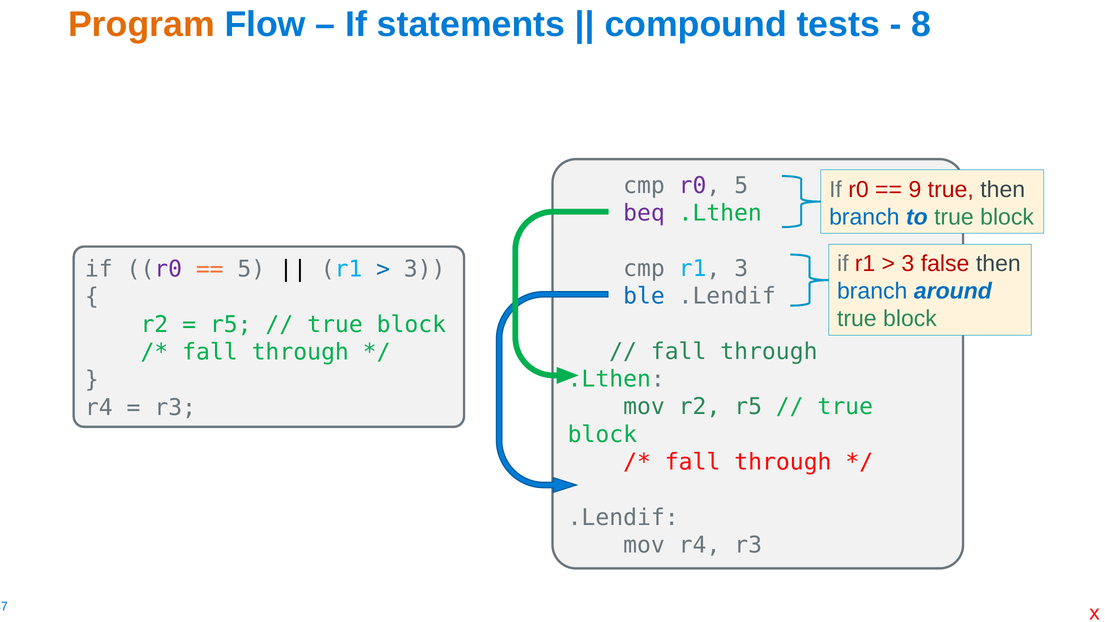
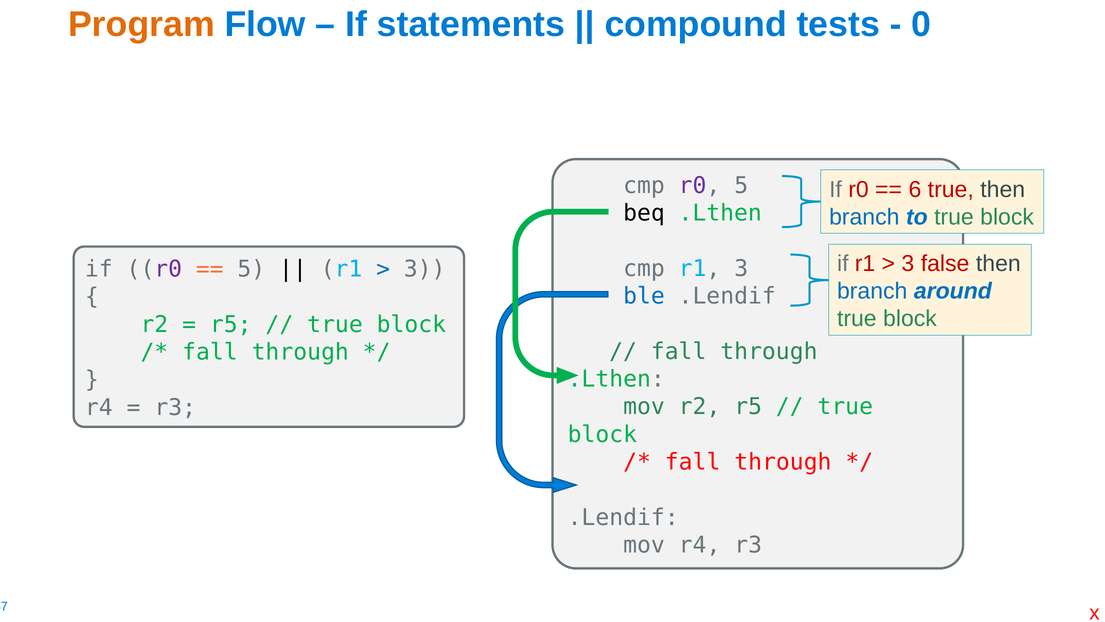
8: 8 -> 0
9: 9 -> 6
beq colour: purple -> black
